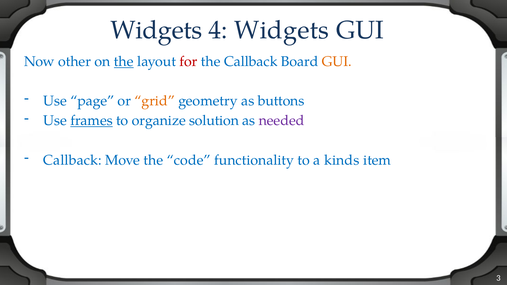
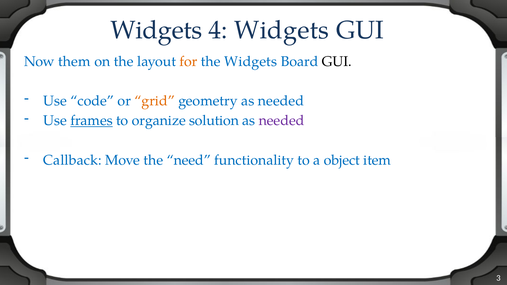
other: other -> them
the at (124, 62) underline: present -> none
for colour: red -> orange
the Callback: Callback -> Widgets
GUI at (337, 62) colour: orange -> black
page: page -> code
geometry as buttons: buttons -> needed
code: code -> need
kinds: kinds -> object
